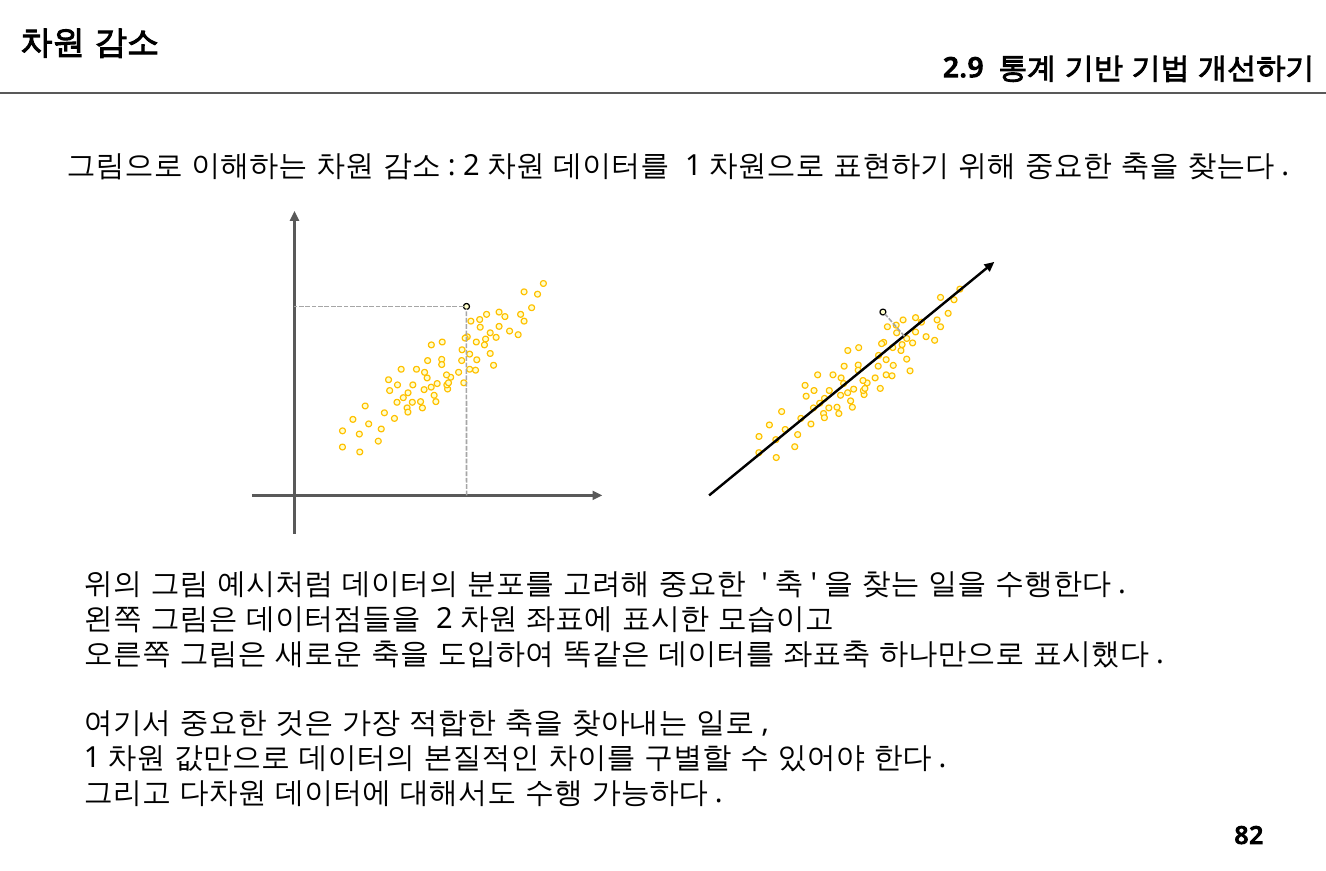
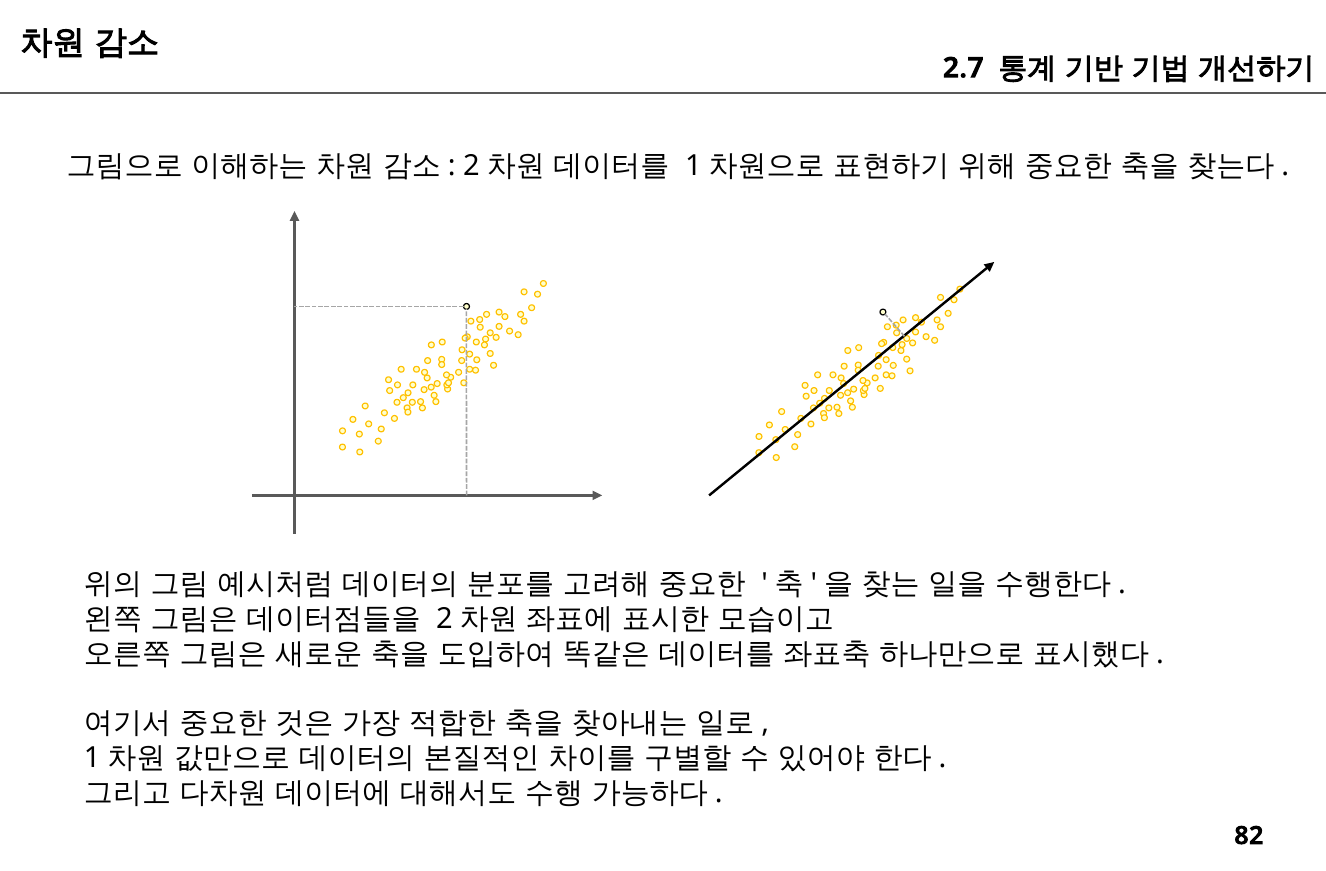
2.9: 2.9 -> 2.7
